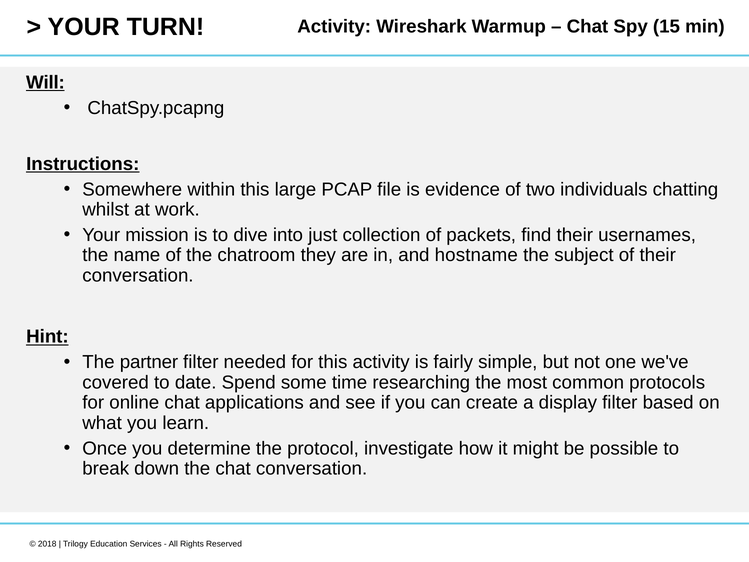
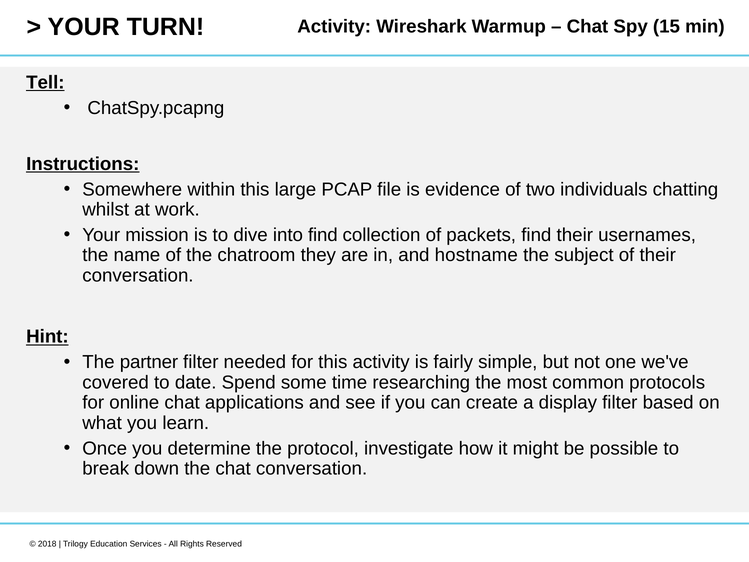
Will: Will -> Tell
into just: just -> find
